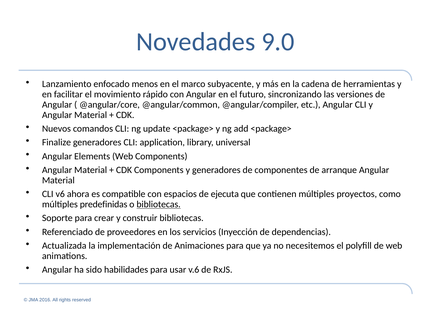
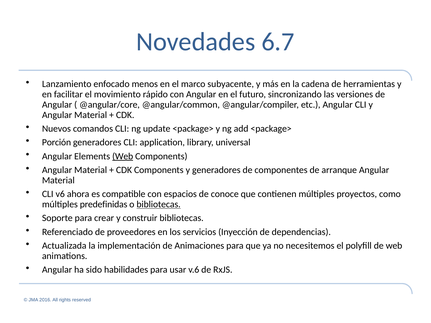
9.0: 9.0 -> 6.7
Finalize: Finalize -> Porción
Web at (123, 156) underline: none -> present
ejecuta: ejecuta -> conoce
